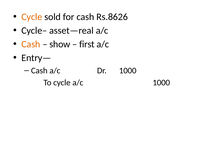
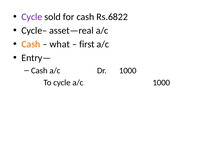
Cycle at (32, 17) colour: orange -> purple
Rs.8626: Rs.8626 -> Rs.6822
show: show -> what
